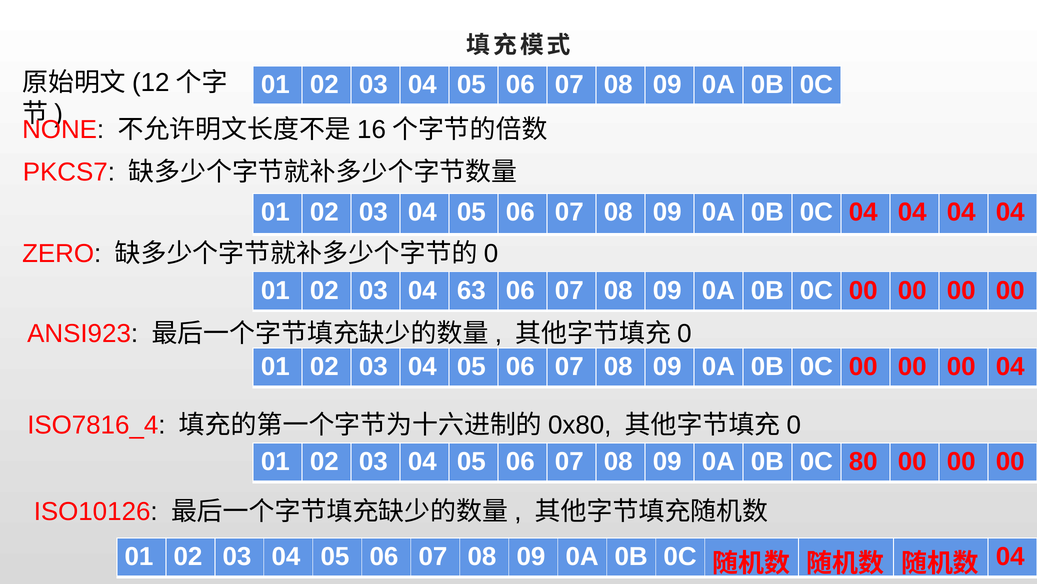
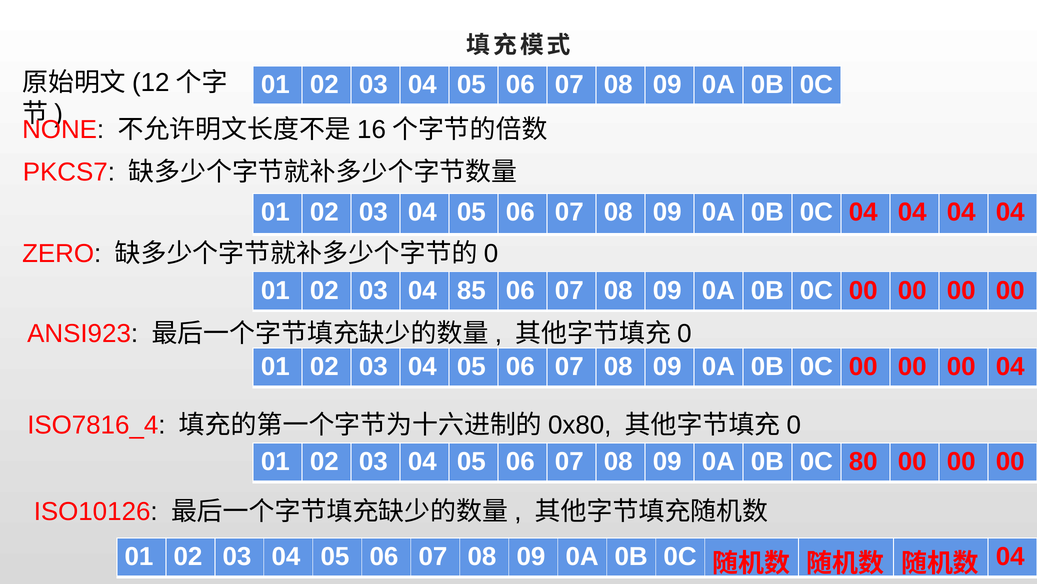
63: 63 -> 85
